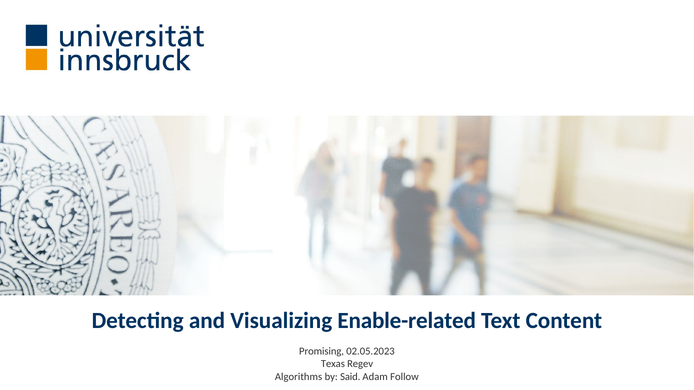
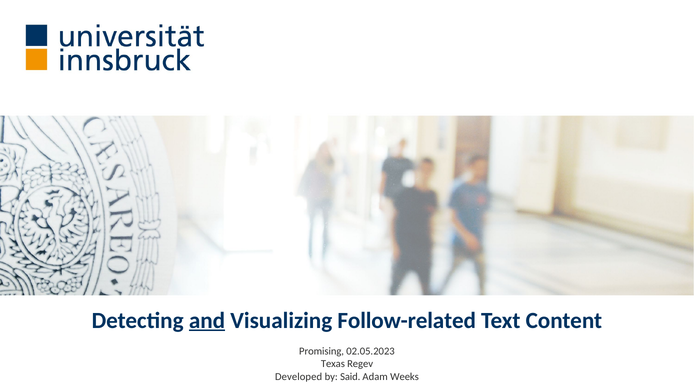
and underline: none -> present
Enable-related: Enable-related -> Follow-related
Algorithms: Algorithms -> Developed
Follow: Follow -> Weeks
